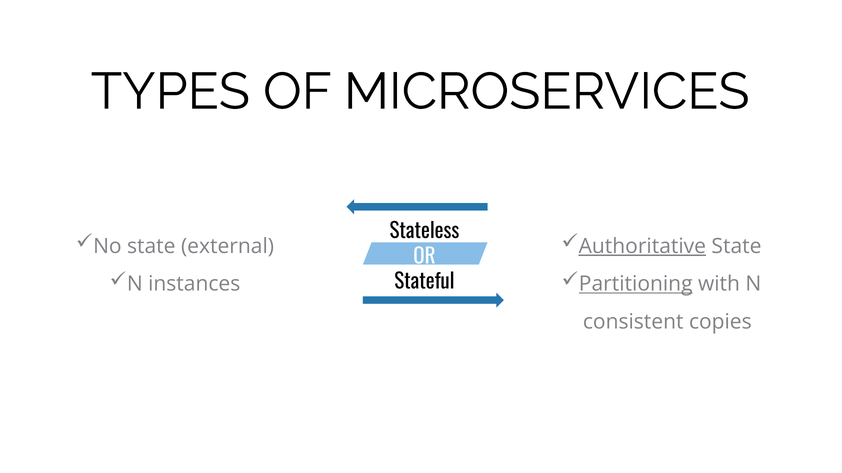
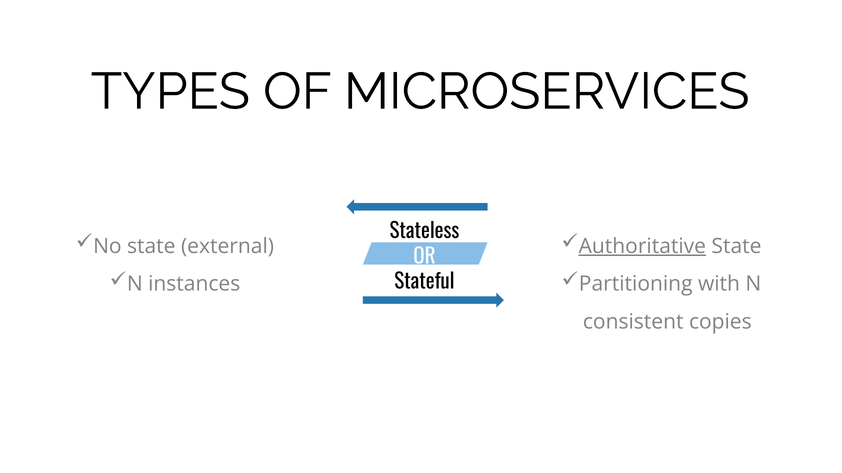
Partitioning underline: present -> none
